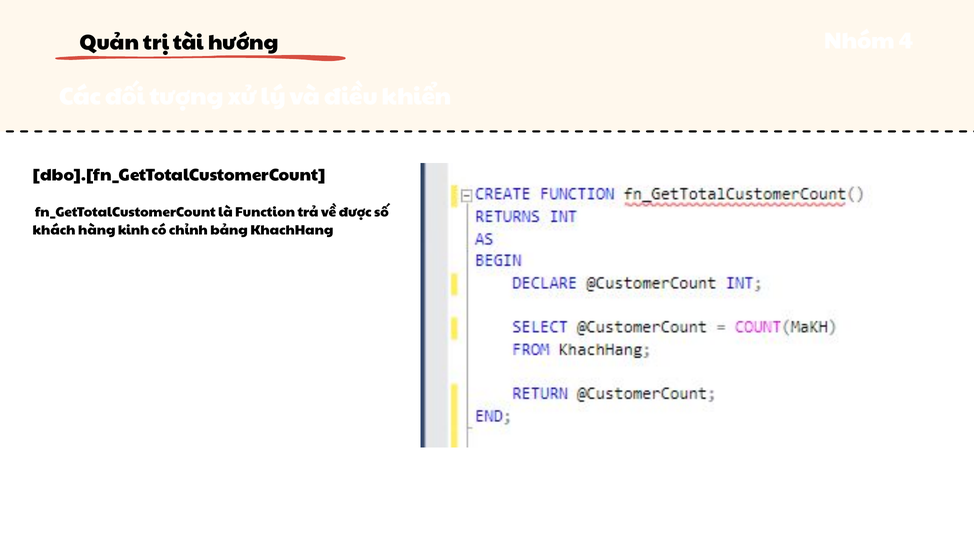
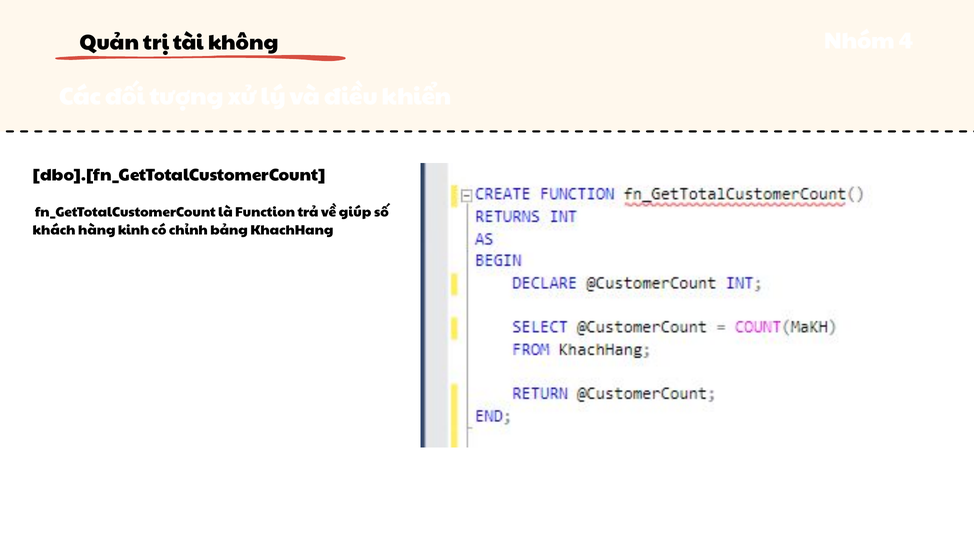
hướng: hướng -> không
được: được -> giúp
